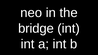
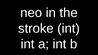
bridge: bridge -> stroke
